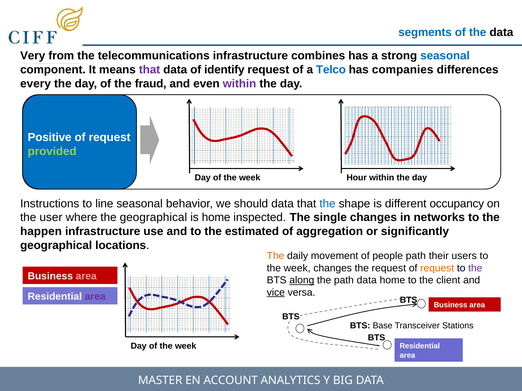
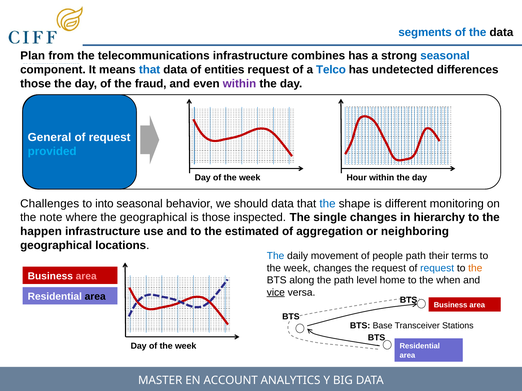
Very: Very -> Plan
that at (150, 70) colour: purple -> blue
identify: identify -> entities
companies: companies -> undetected
every at (36, 84): every -> those
Positive: Positive -> General
provided colour: light green -> light blue
Instructions: Instructions -> Challenges
line: line -> into
occupancy: occupancy -> monitoring
user: user -> note
is home: home -> those
networks: networks -> hierarchy
significantly: significantly -> neighboring
The at (276, 256) colour: orange -> blue
users: users -> terms
request at (437, 268) colour: orange -> blue
the at (475, 268) colour: purple -> orange
along underline: present -> none
path data: data -> level
client: client -> when
area at (95, 297) colour: purple -> black
